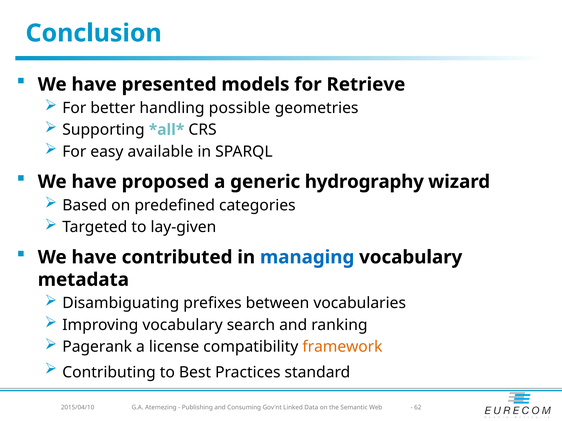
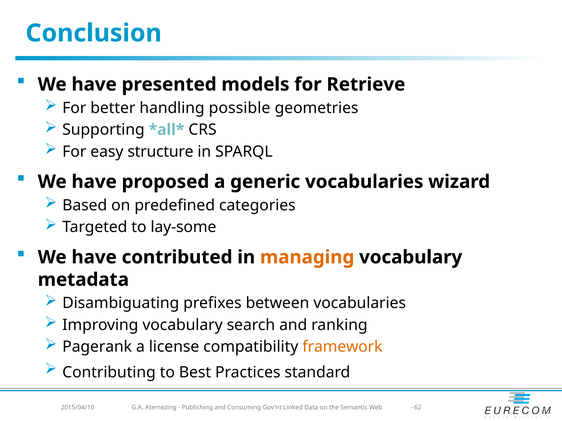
available: available -> structure
generic hydrography: hydrography -> vocabularies
lay-given: lay-given -> lay-some
managing colour: blue -> orange
